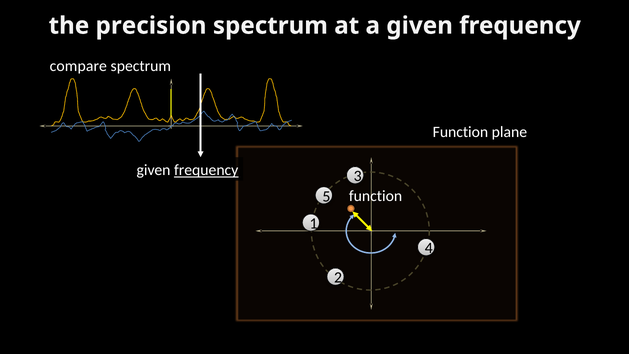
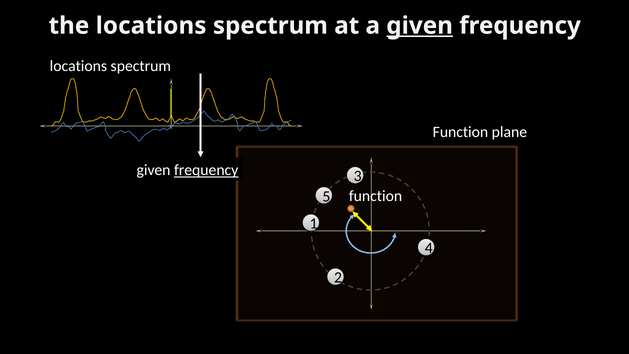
the precision: precision -> locations
given at (420, 26) underline: none -> present
compare at (78, 66): compare -> locations
